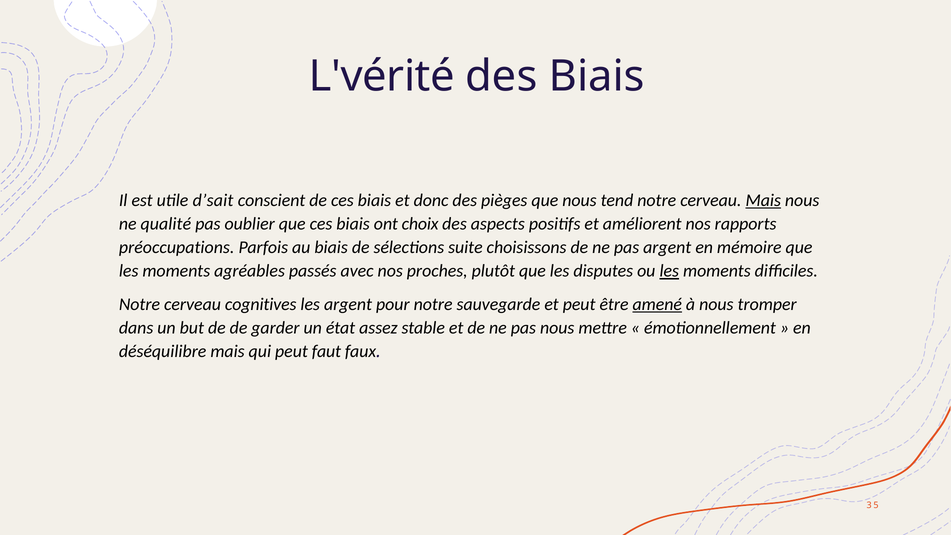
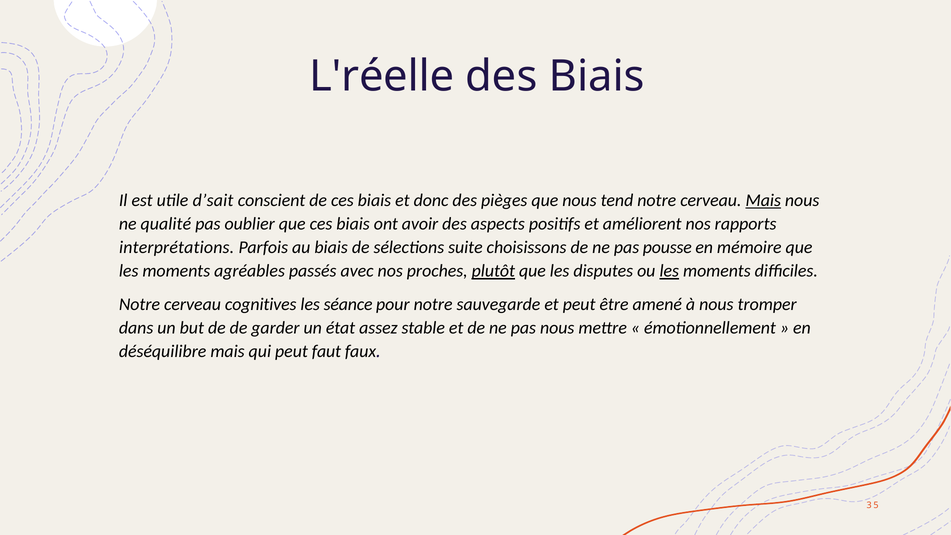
L'vérité: L'vérité -> L'réelle
choix: choix -> avoir
préoccupations: préoccupations -> interprétations
pas argent: argent -> pousse
plutôt underline: none -> present
les argent: argent -> séance
amené underline: present -> none
